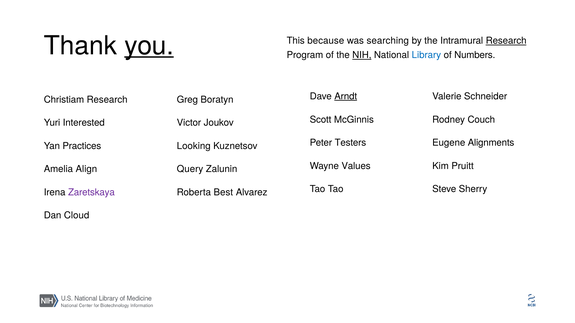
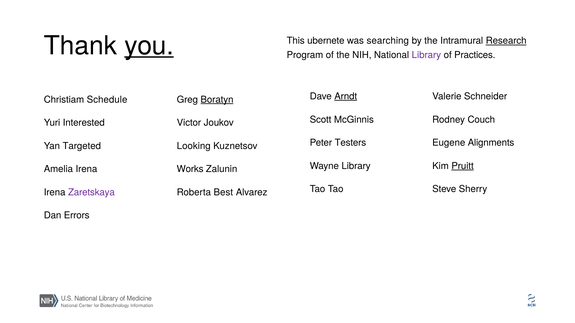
because: because -> ubernete
NIH underline: present -> none
Library at (426, 55) colour: blue -> purple
Numbers: Numbers -> Practices
Christiam Research: Research -> Schedule
Boratyn underline: none -> present
Practices: Practices -> Targeted
Wayne Values: Values -> Library
Pruitt underline: none -> present
Amelia Align: Align -> Irena
Query: Query -> Works
Cloud: Cloud -> Errors
